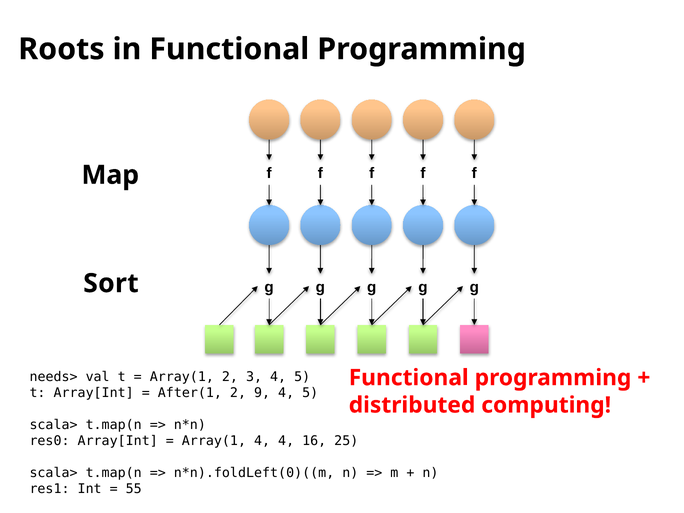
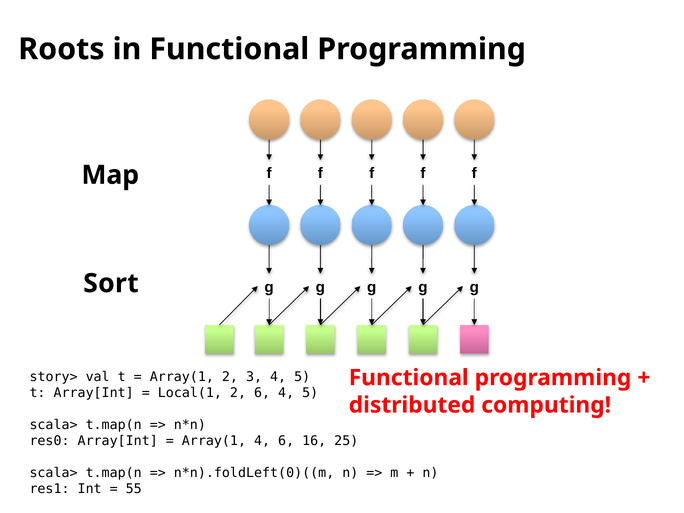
needs>: needs> -> story>
After(1: After(1 -> Local(1
2 9: 9 -> 6
4 4: 4 -> 6
